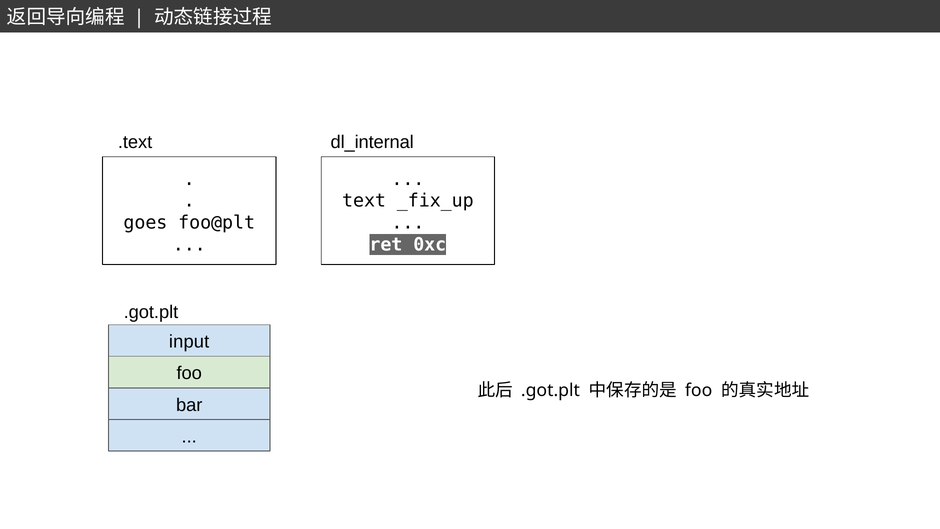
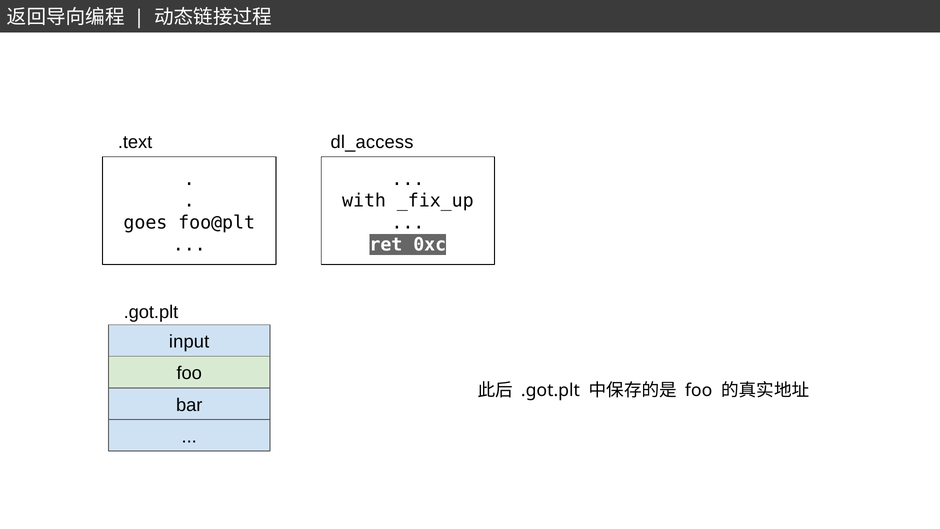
dl_internal: dl_internal -> dl_access
text: text -> with
